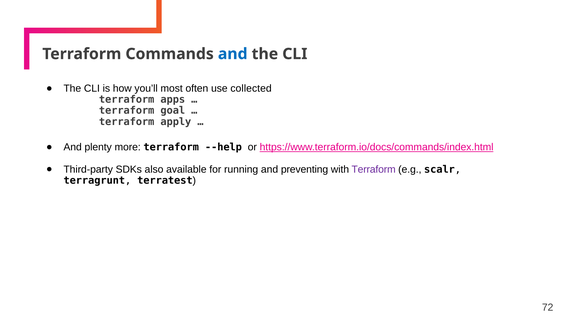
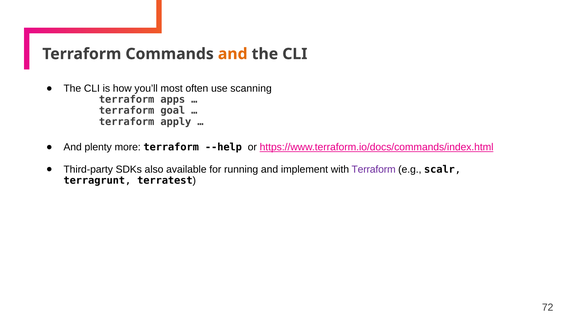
and at (233, 54) colour: blue -> orange
collected: collected -> scanning
preventing: preventing -> implement
